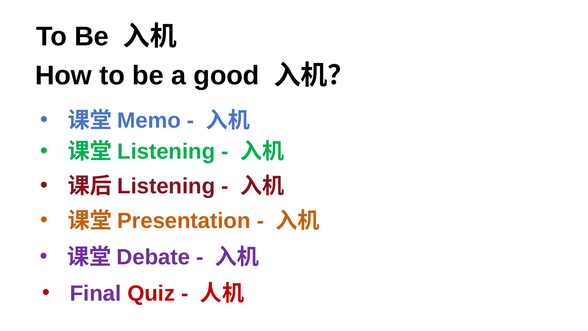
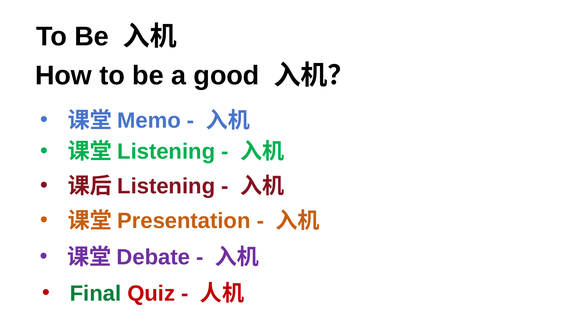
Final colour: purple -> green
